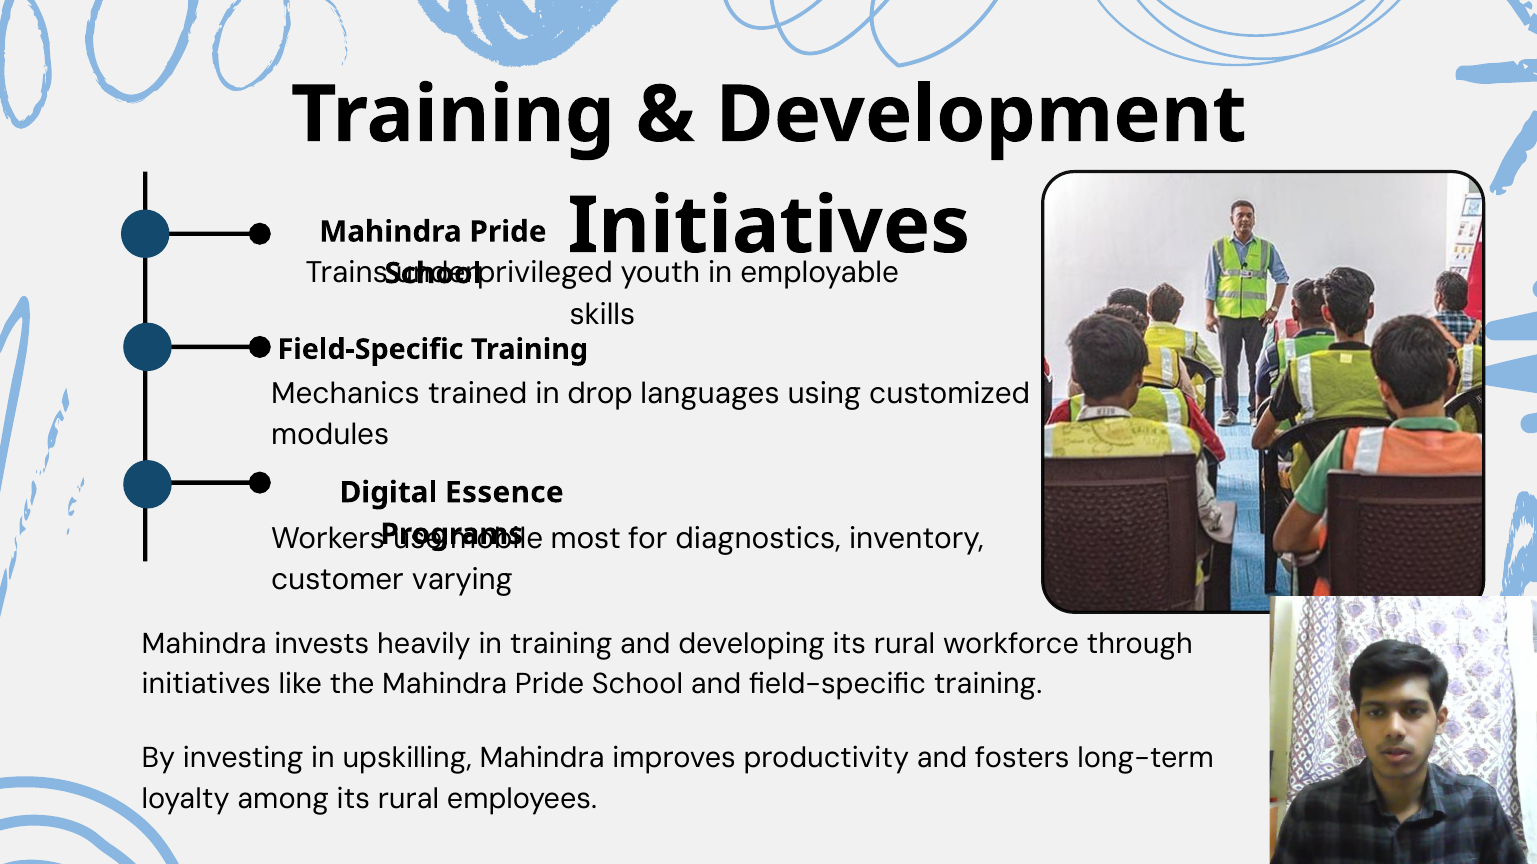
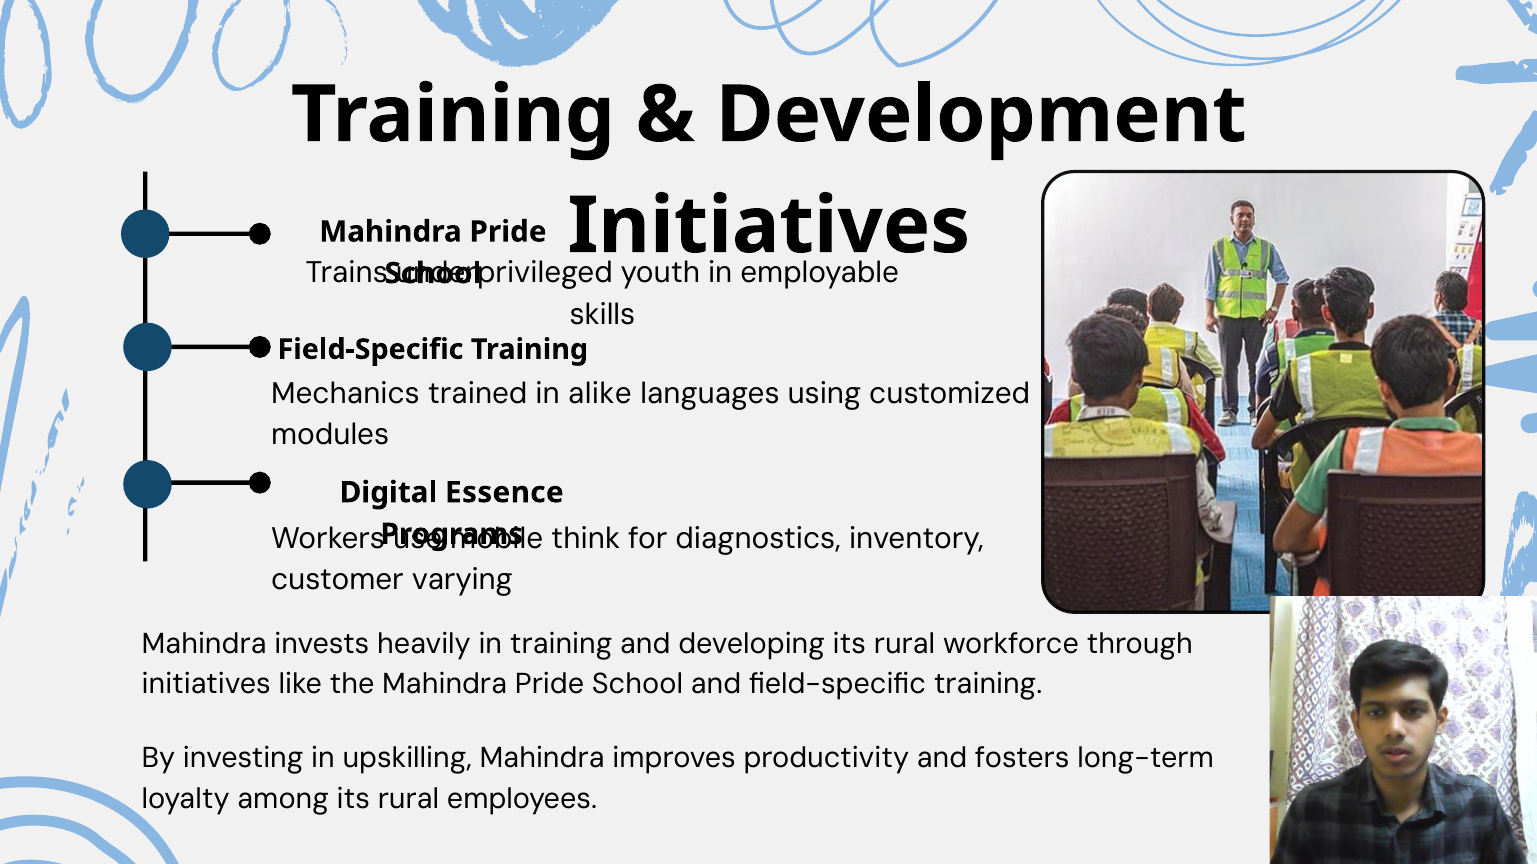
drop: drop -> alike
most: most -> think
